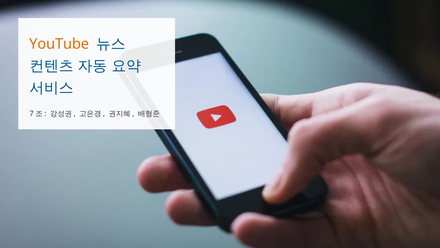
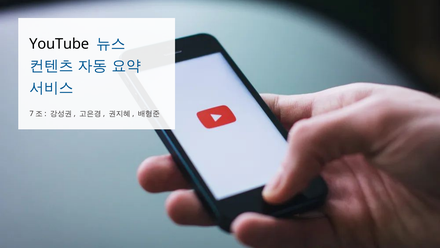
YouTube colour: orange -> black
